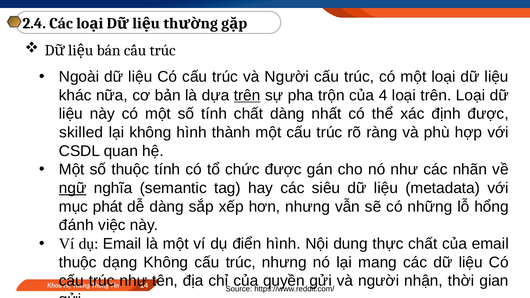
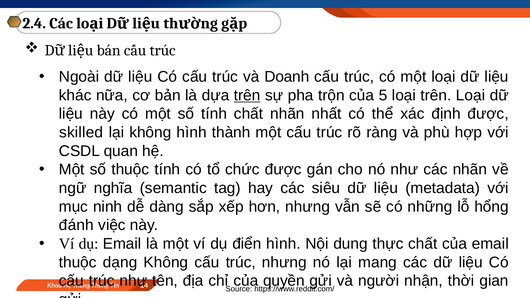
trúc và Người: Người -> Doanh
4: 4 -> 5
chất dàng: dàng -> nhãn
ngữ underline: present -> none
phát: phát -> ninh
